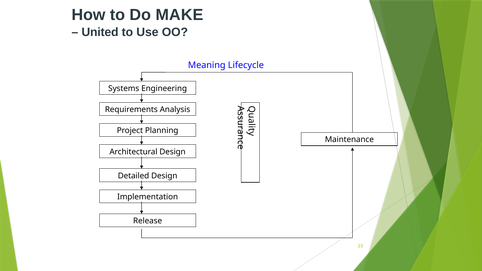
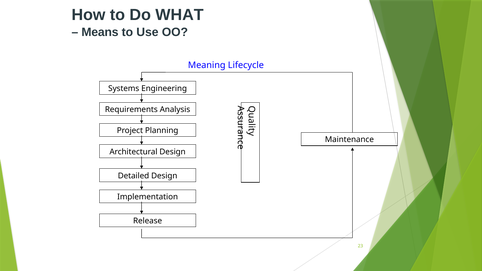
MAKE: MAKE -> WHAT
United: United -> Means
